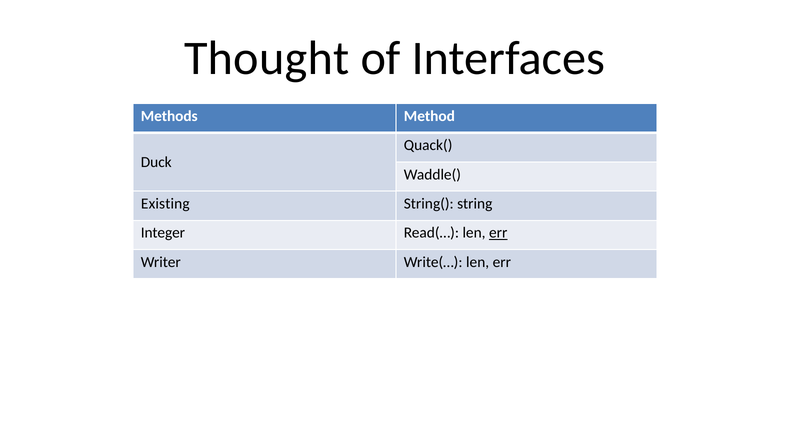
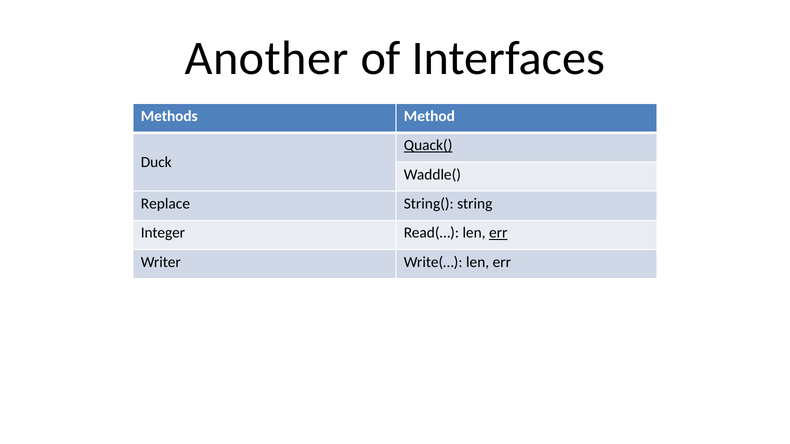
Thought: Thought -> Another
Quack( underline: none -> present
Existing: Existing -> Replace
